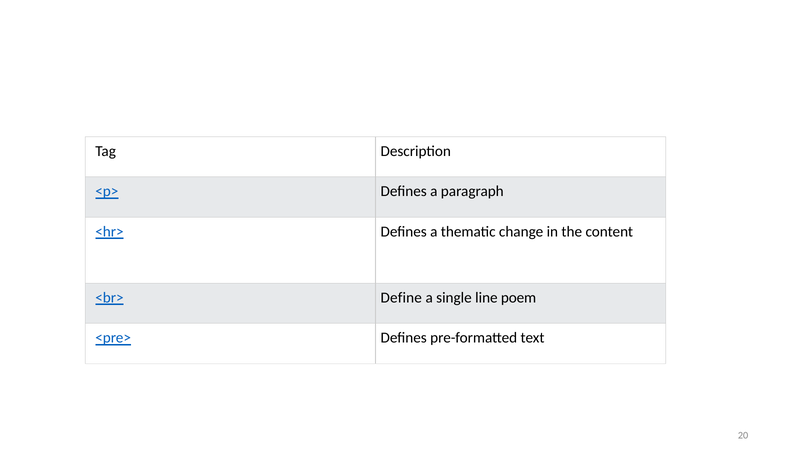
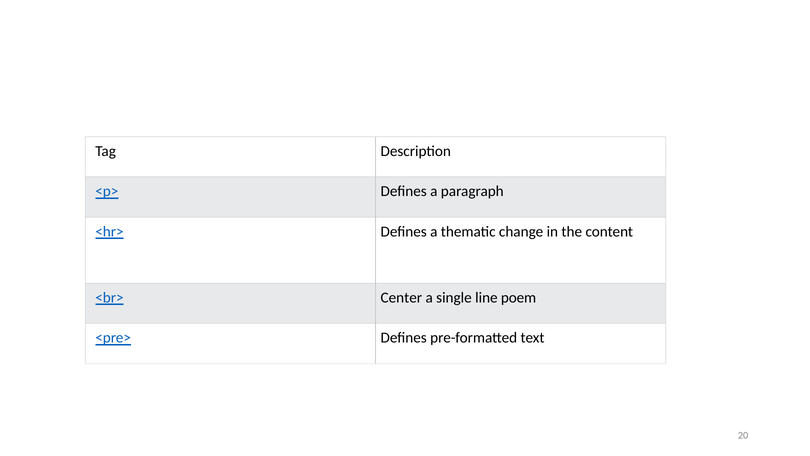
Define: Define -> Center
